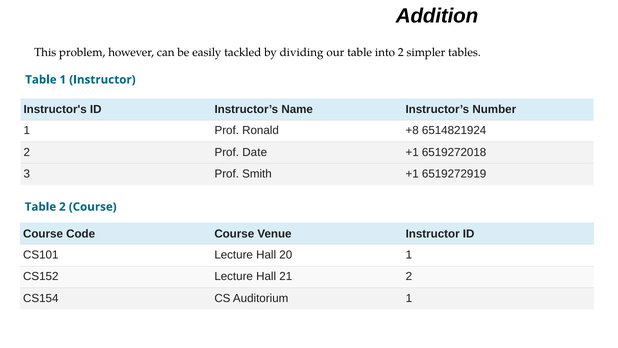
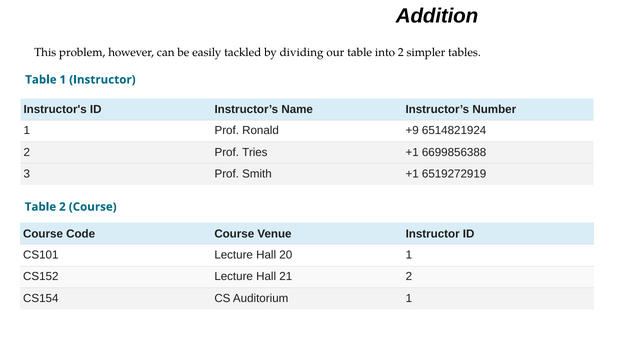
+8: +8 -> +9
Date: Date -> Tries
6519272018: 6519272018 -> 6699856388
